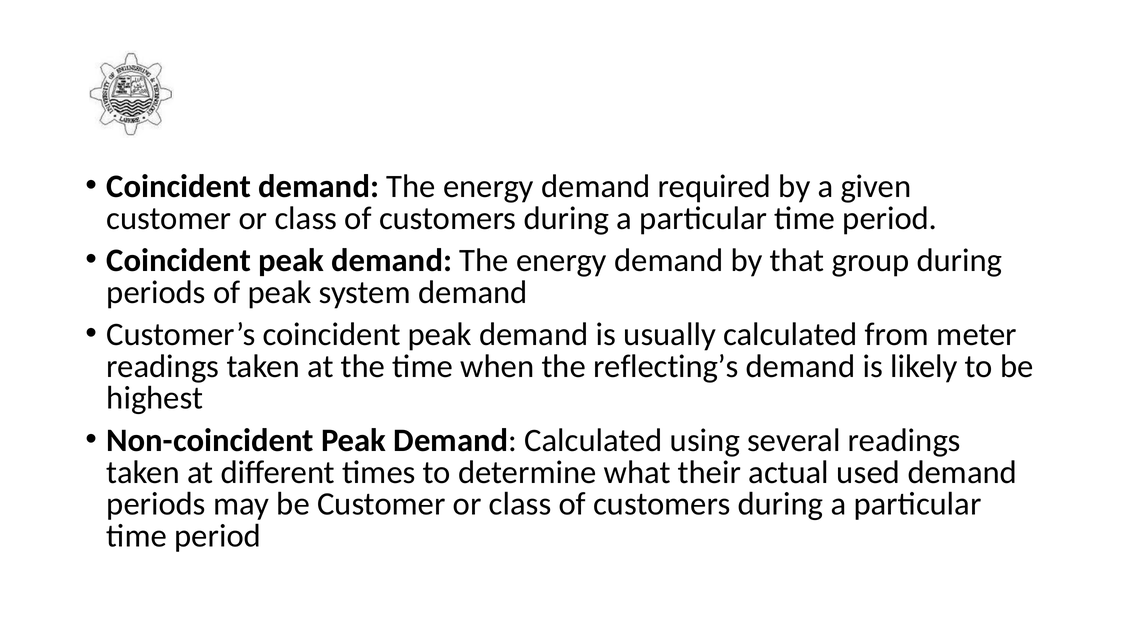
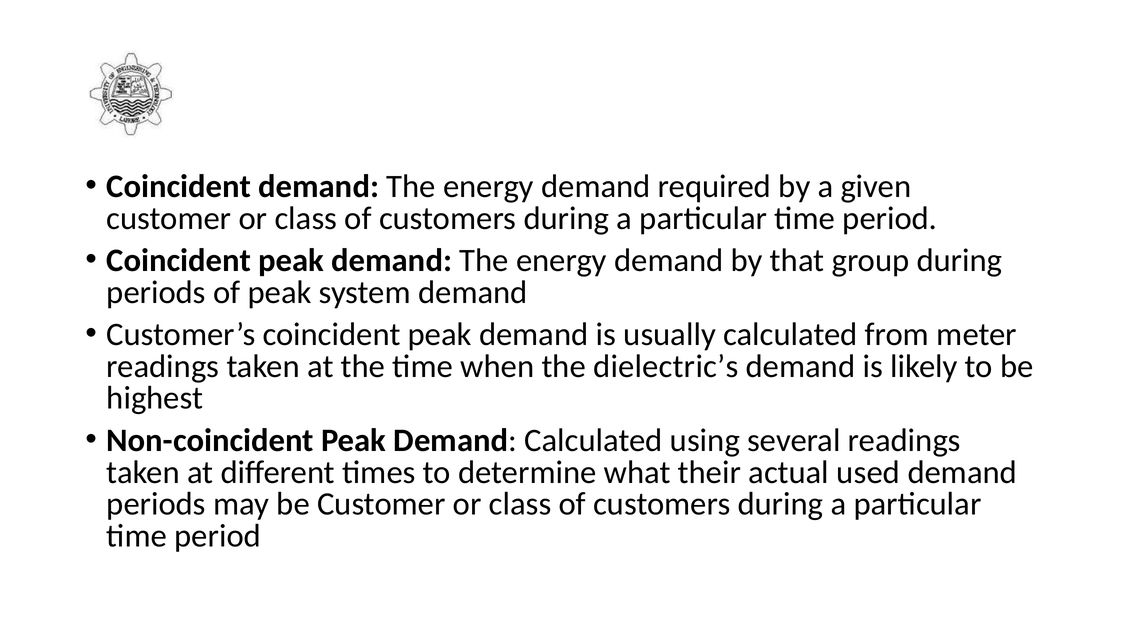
reflecting’s: reflecting’s -> dielectric’s
